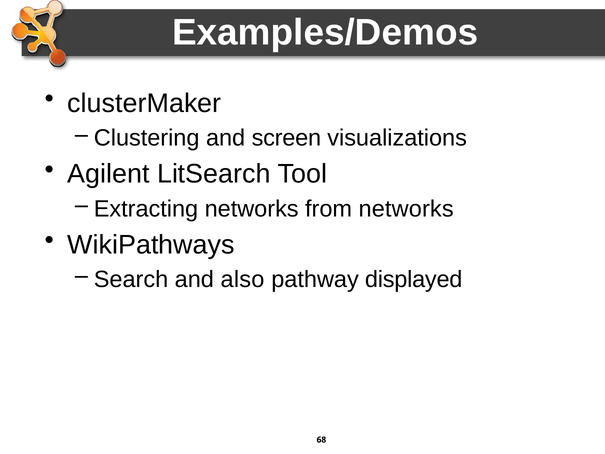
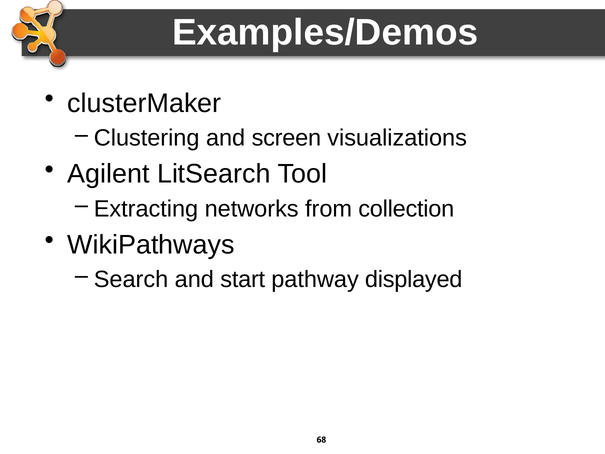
from networks: networks -> collection
also: also -> start
